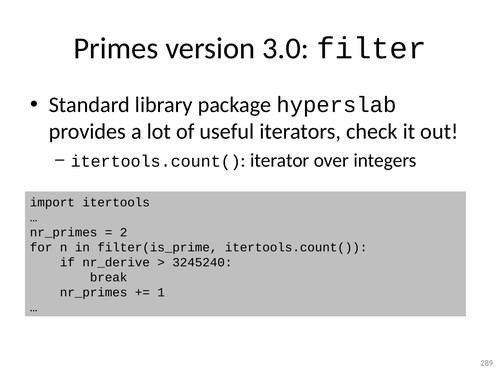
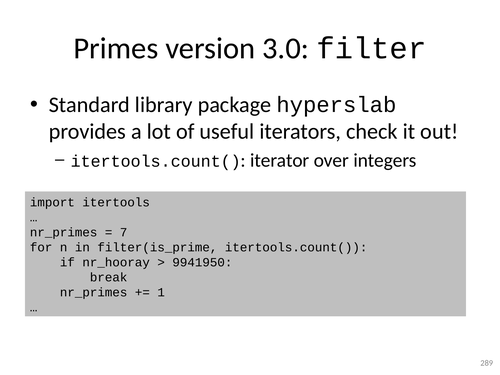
2: 2 -> 7
nr_derive: nr_derive -> nr_hooray
3245240: 3245240 -> 9941950
